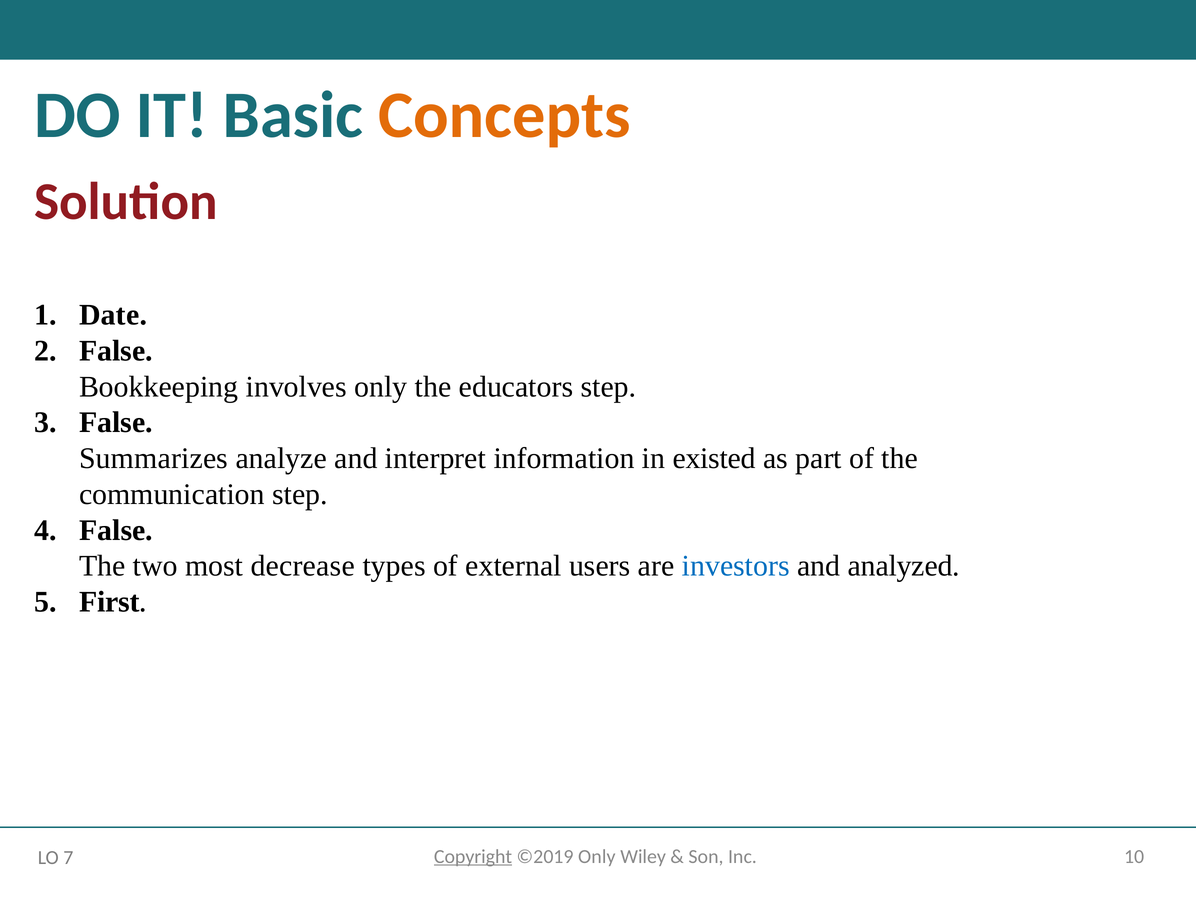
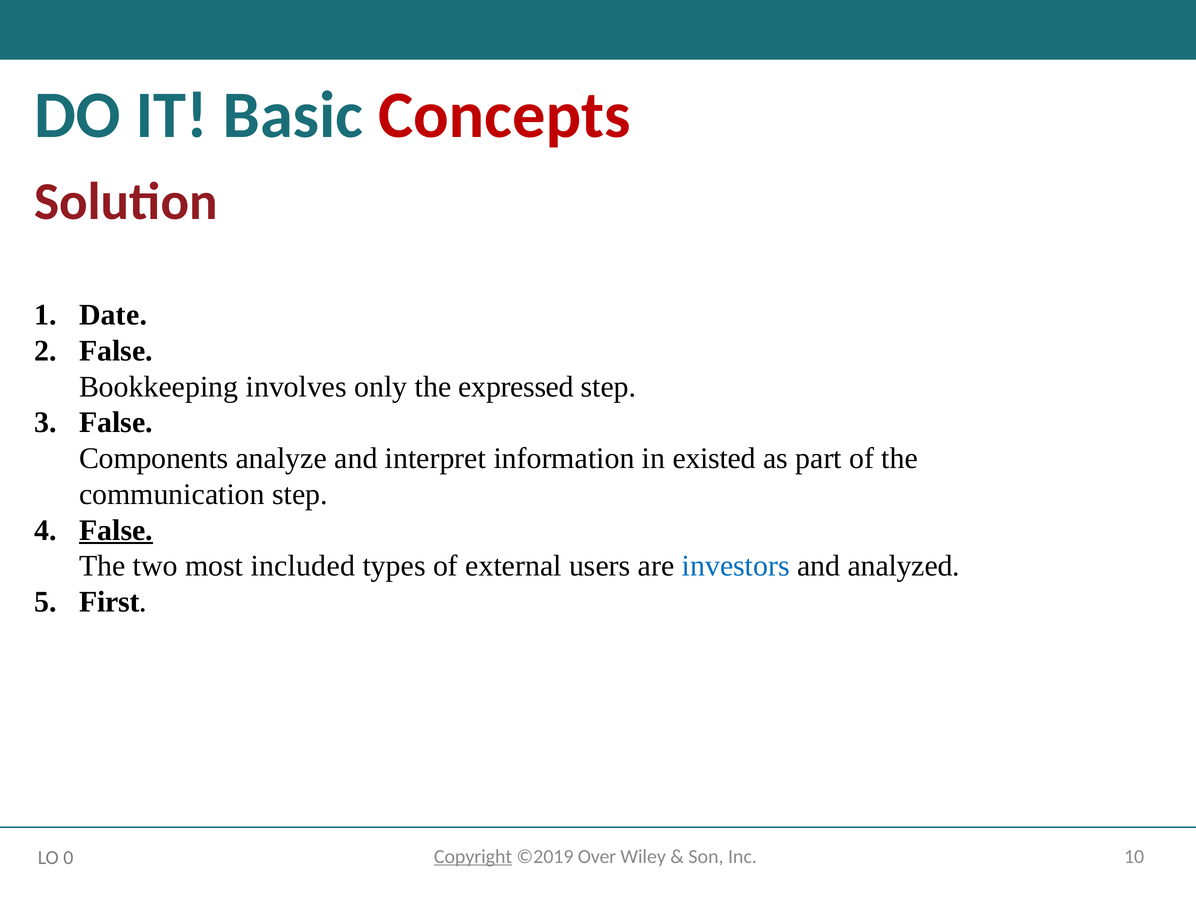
Concepts colour: orange -> red
educators: educators -> expressed
Summarizes: Summarizes -> Components
False at (116, 530) underline: none -> present
decrease: decrease -> included
©2019 Only: Only -> Over
7: 7 -> 0
